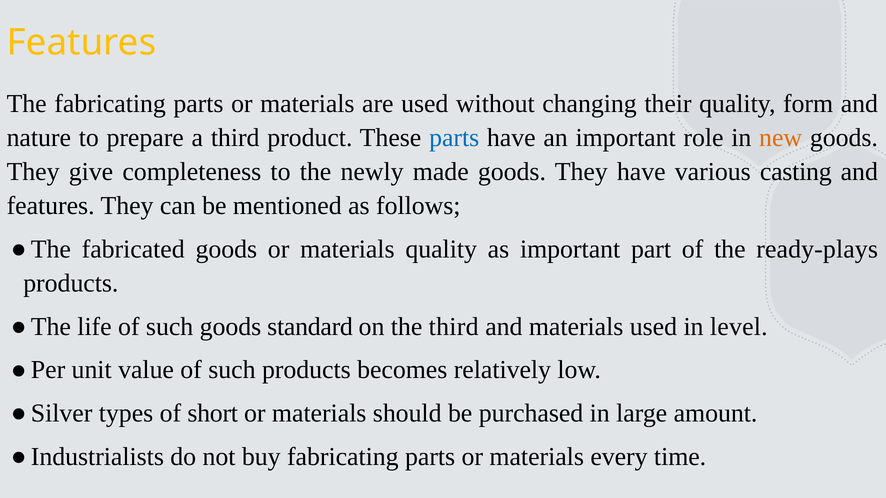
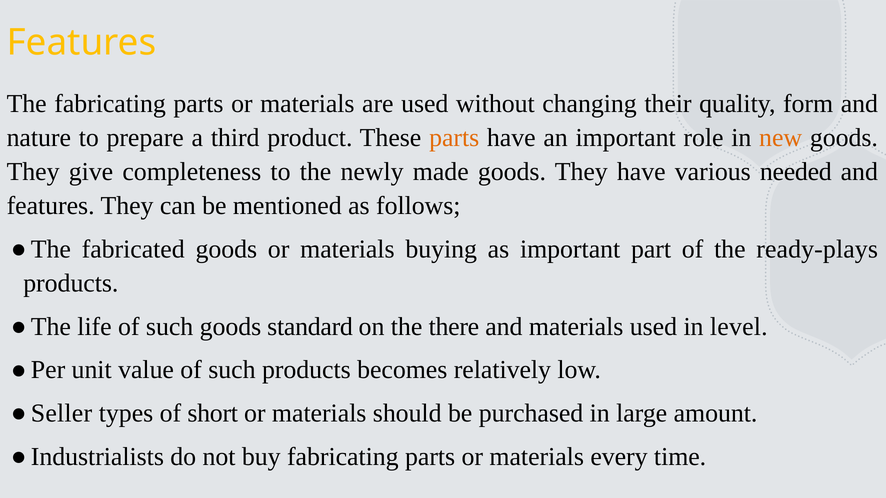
parts at (454, 138) colour: blue -> orange
casting: casting -> needed
materials quality: quality -> buying
the third: third -> there
Silver: Silver -> Seller
